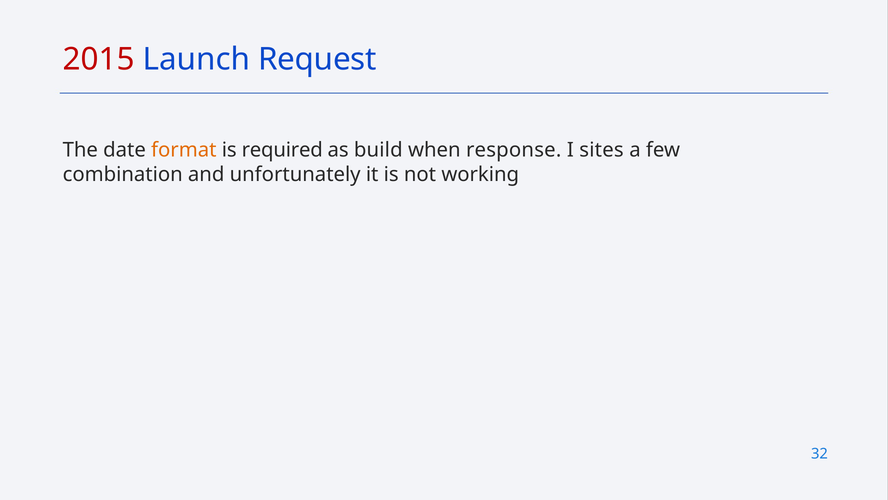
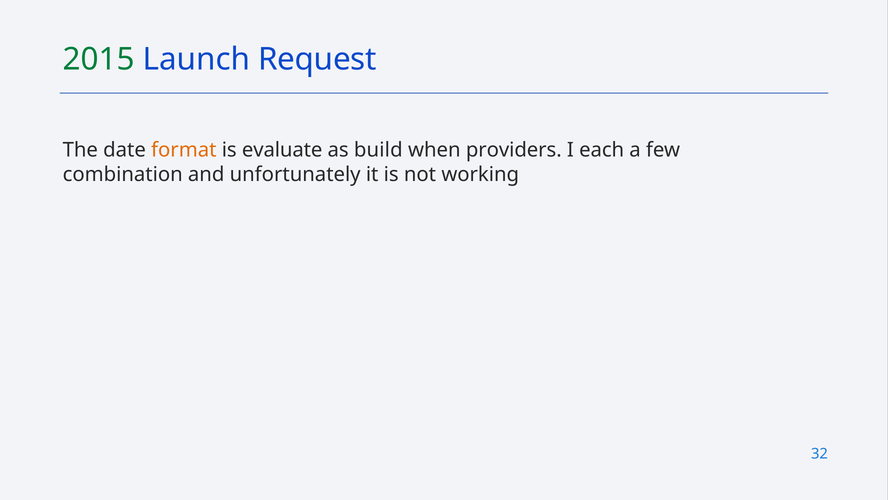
2015 colour: red -> green
required: required -> evaluate
response: response -> providers
sites: sites -> each
